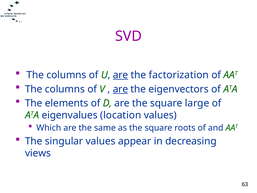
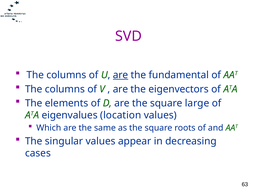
factorization: factorization -> fundamental
are at (120, 89) underline: present -> none
views: views -> cases
